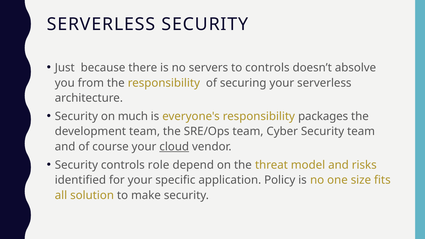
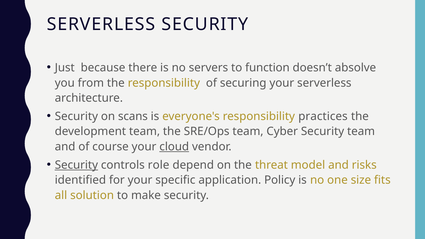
to controls: controls -> function
much: much -> scans
packages: packages -> practices
Security at (76, 165) underline: none -> present
